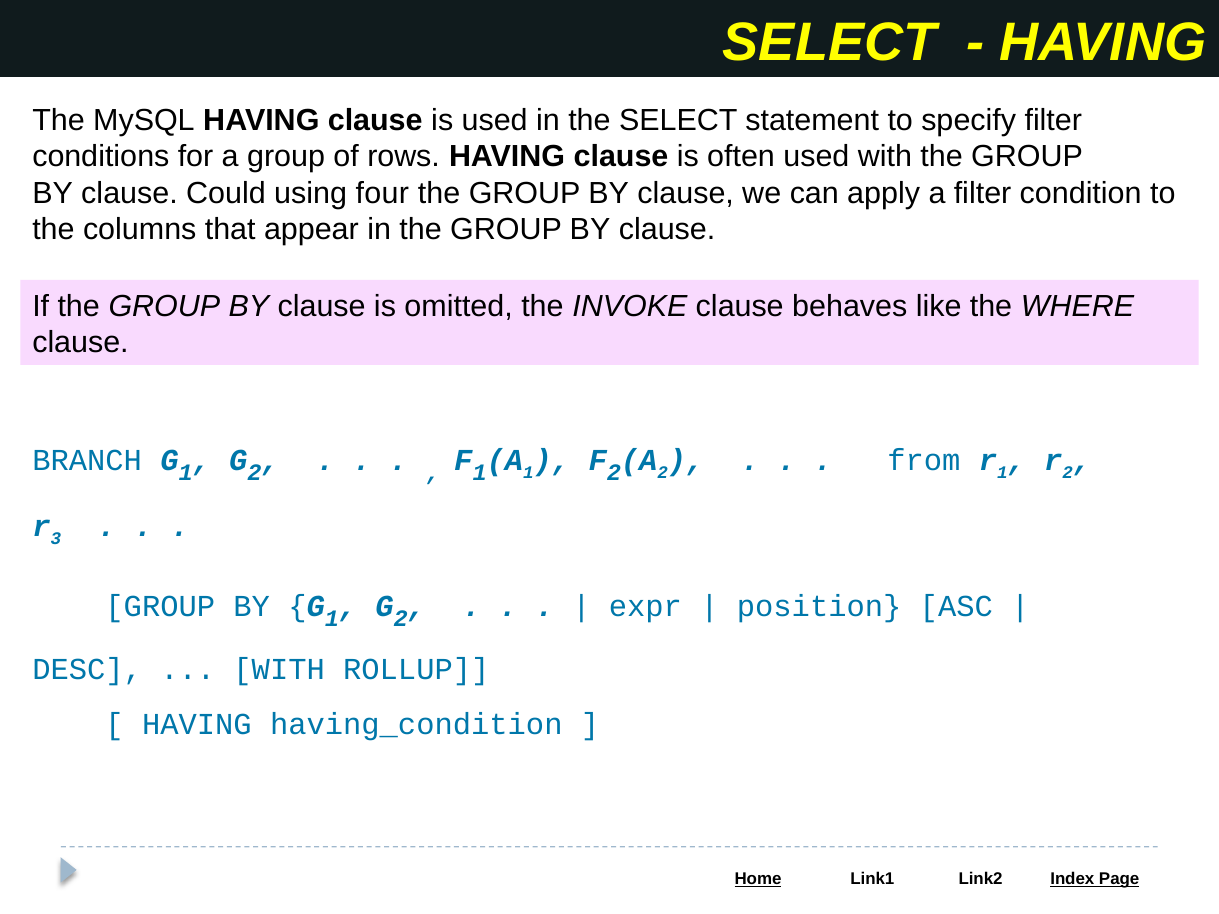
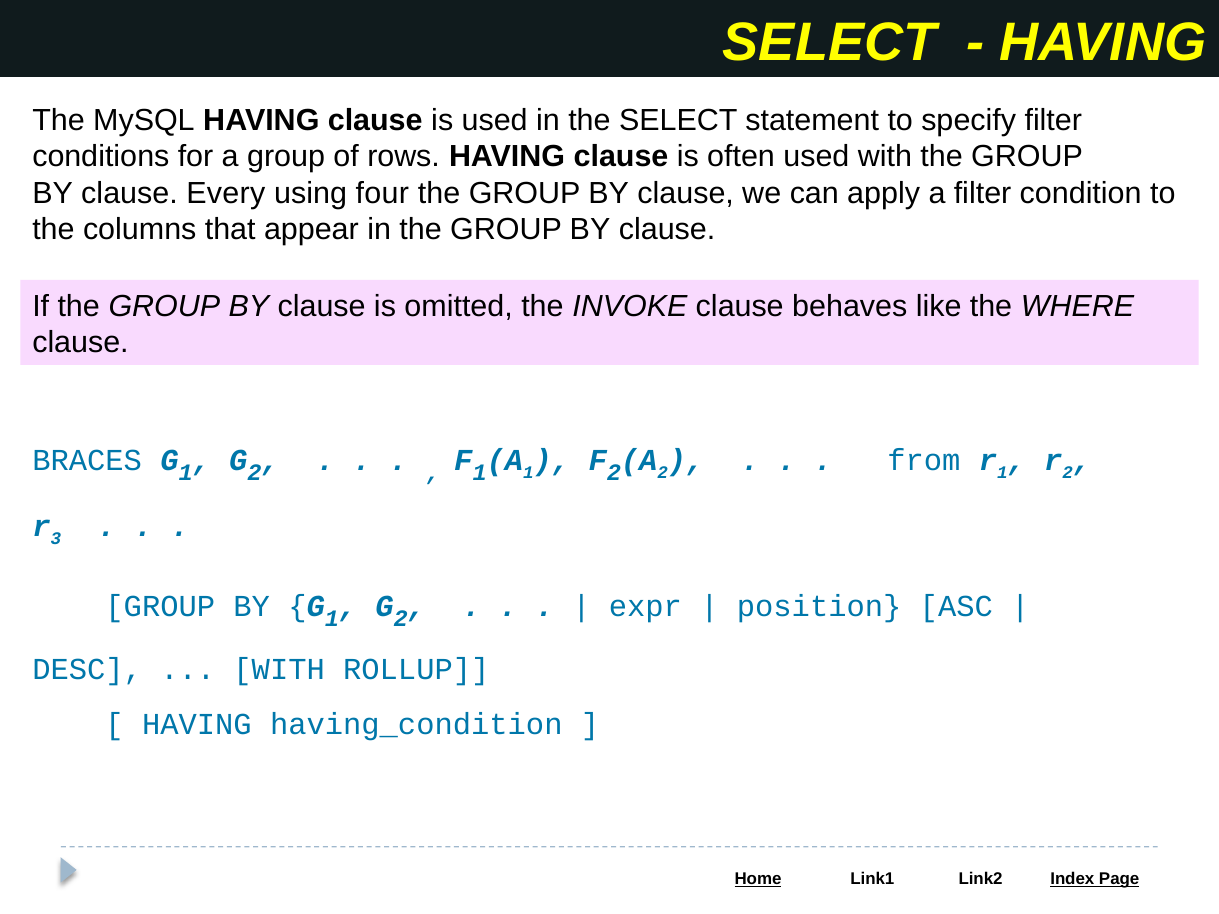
Could: Could -> Every
BRANCH: BRANCH -> BRACES
